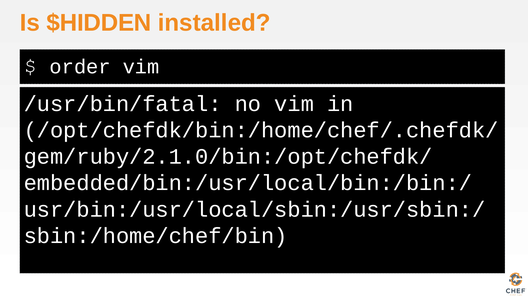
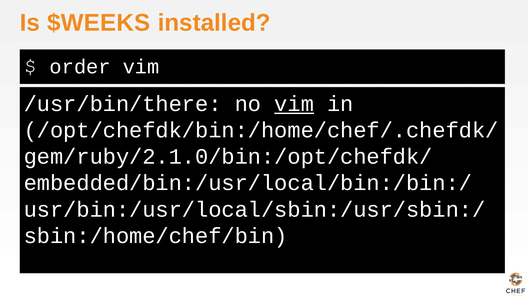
$HIDDEN: $HIDDEN -> $WEEKS
/usr/bin/fatal: /usr/bin/fatal -> /usr/bin/there
vim at (294, 104) underline: none -> present
